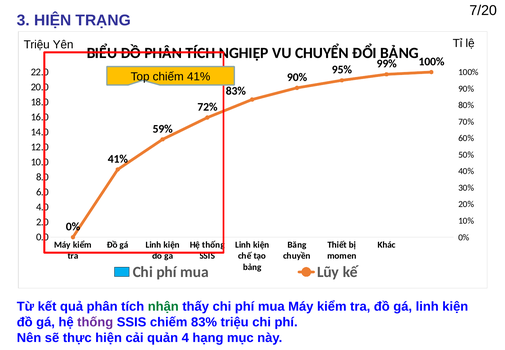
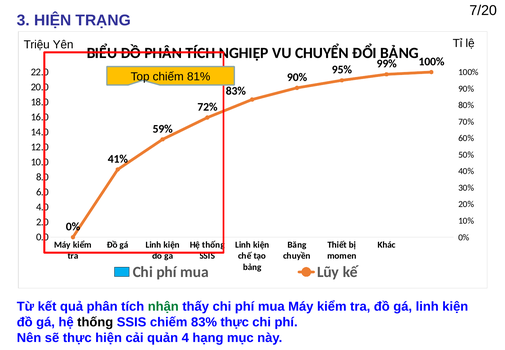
chiếm 41%: 41% -> 81%
thống at (95, 322) colour: purple -> black
83% triệu: triệu -> thực
